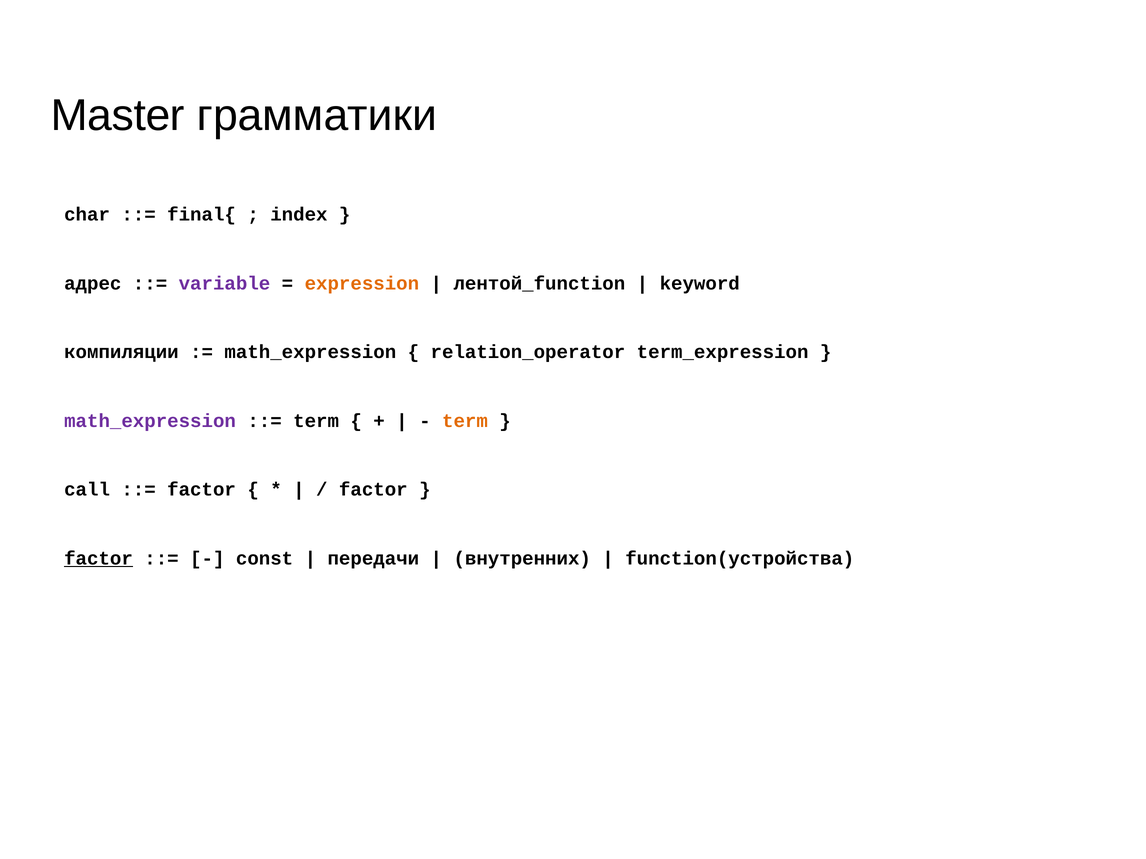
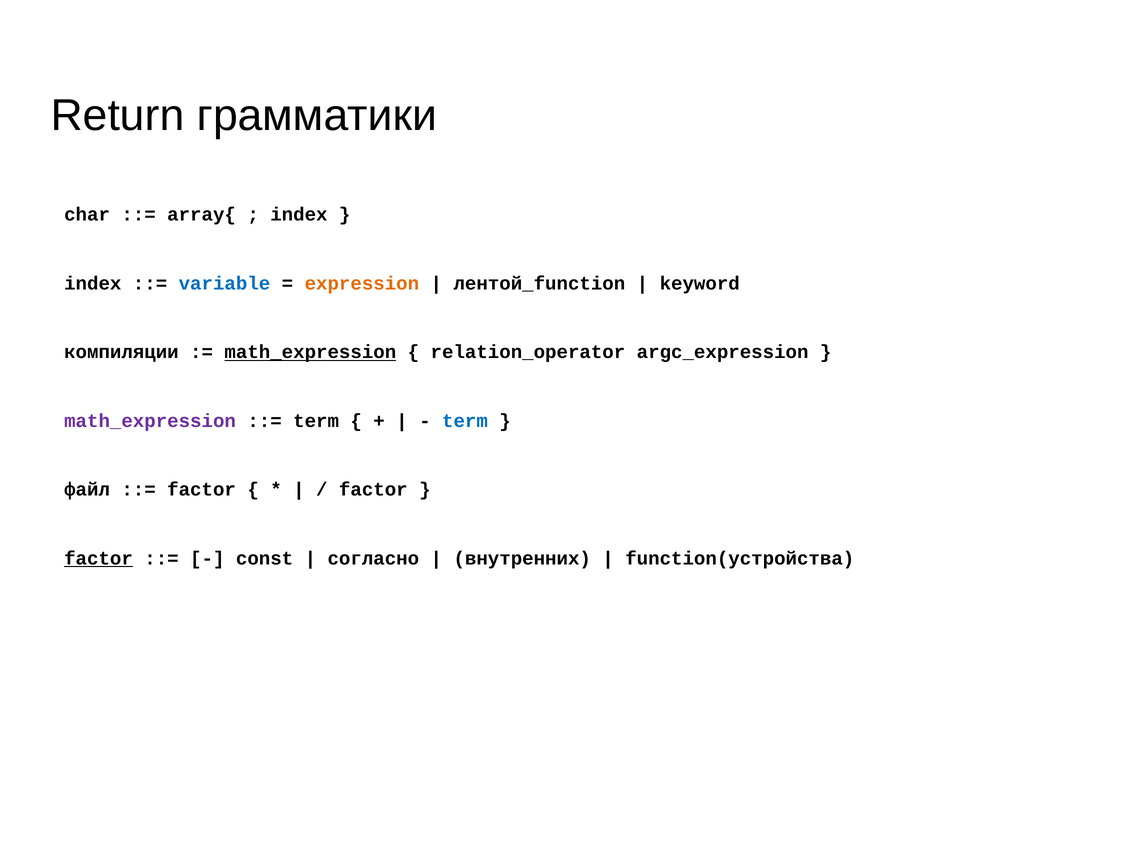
Master: Master -> Return
final{: final{ -> array{
адрес at (93, 284): адрес -> index
variable colour: purple -> blue
math_expression at (310, 352) underline: none -> present
term_expression: term_expression -> argc_expression
term at (465, 421) colour: orange -> blue
call: call -> файл
передачи: передачи -> согласно
